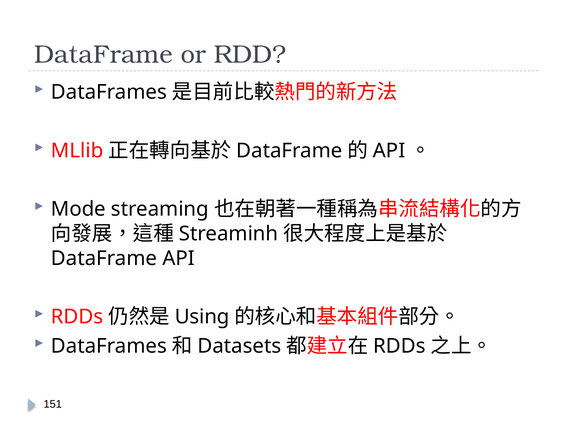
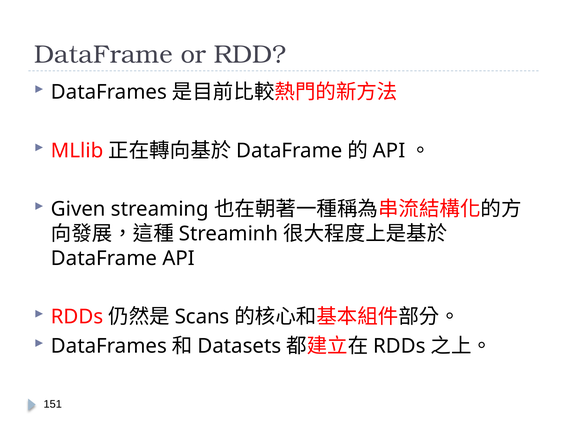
Mode: Mode -> Given
Using: Using -> Scans
